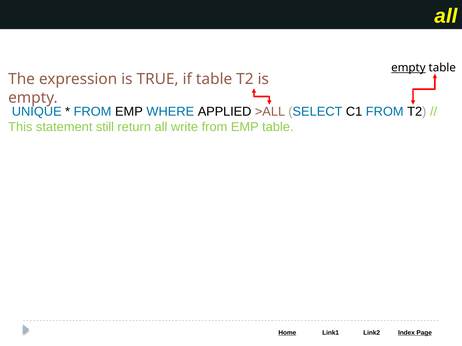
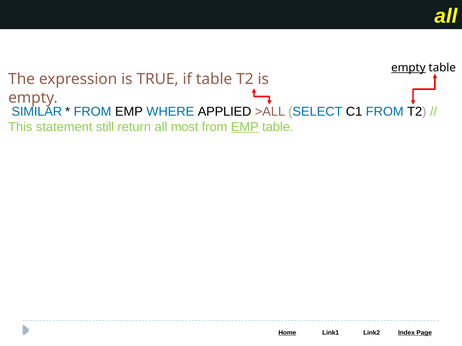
UNIQUE: UNIQUE -> SIMILAR
write: write -> most
EMP at (245, 127) underline: none -> present
